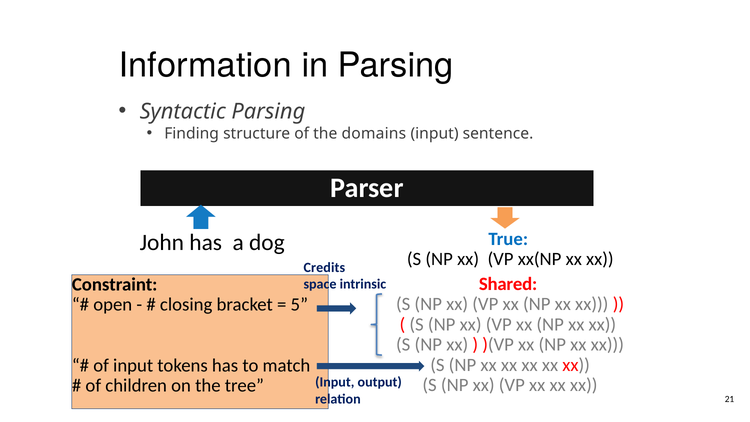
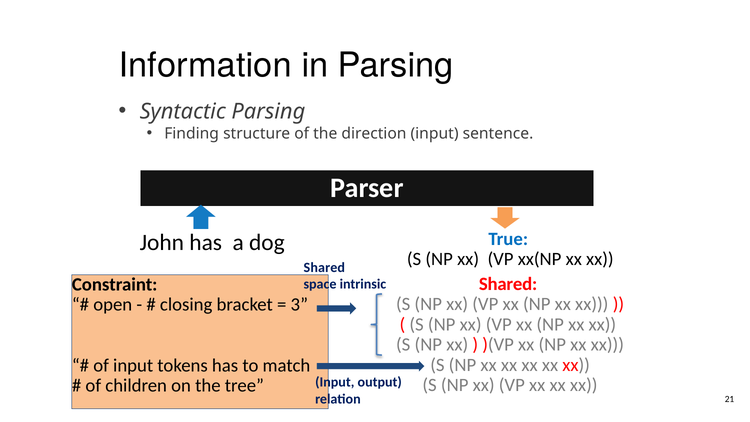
domains: domains -> direction
Credits at (324, 267): Credits -> Shared
5: 5 -> 3
